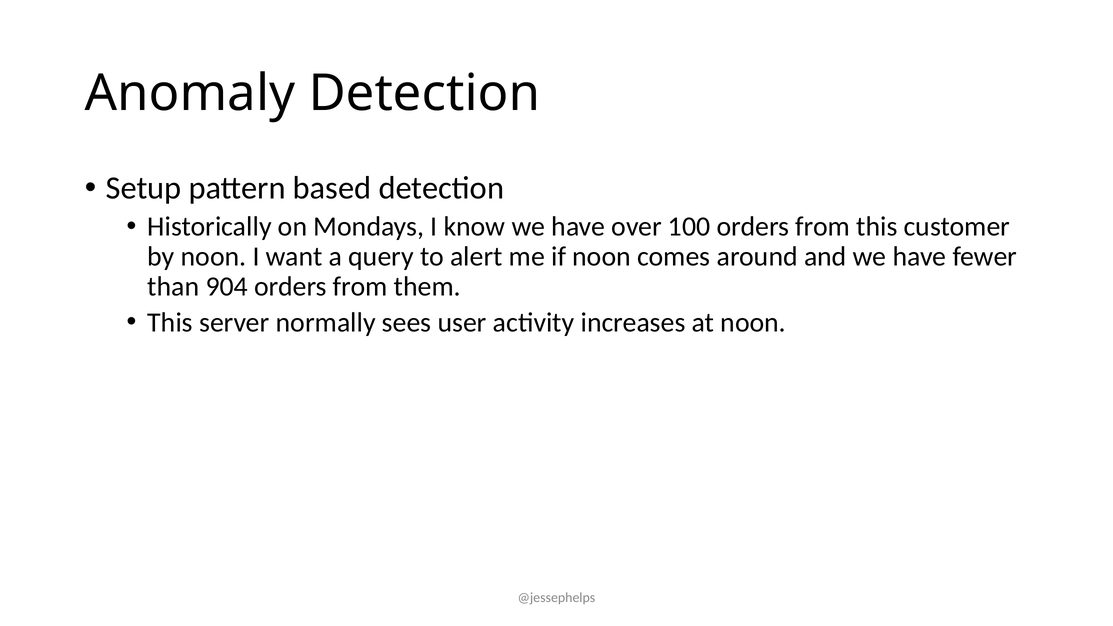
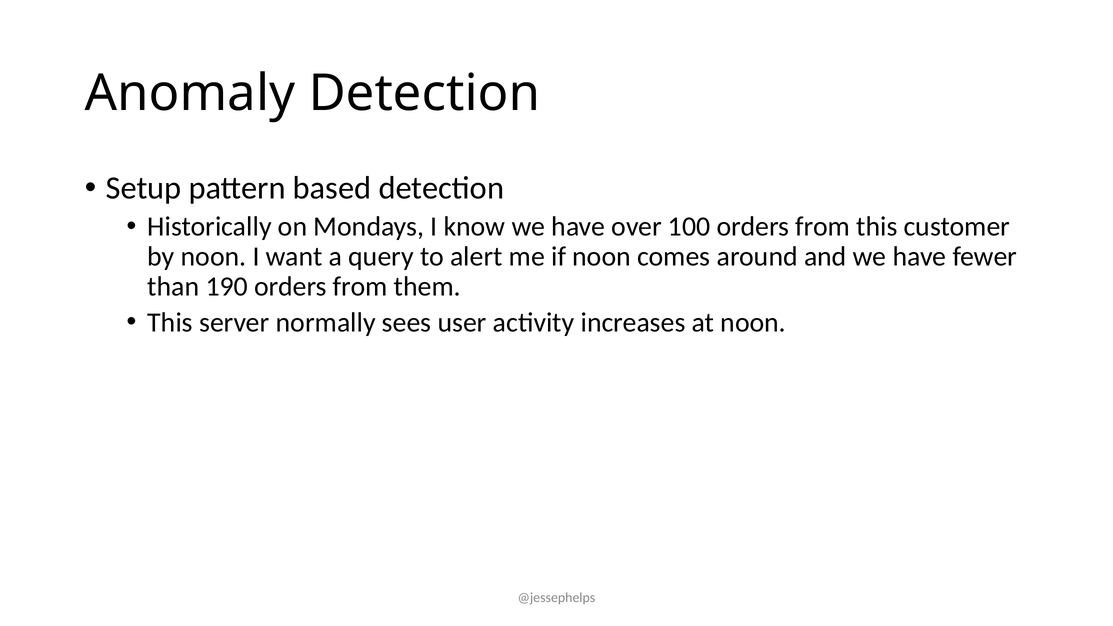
904: 904 -> 190
